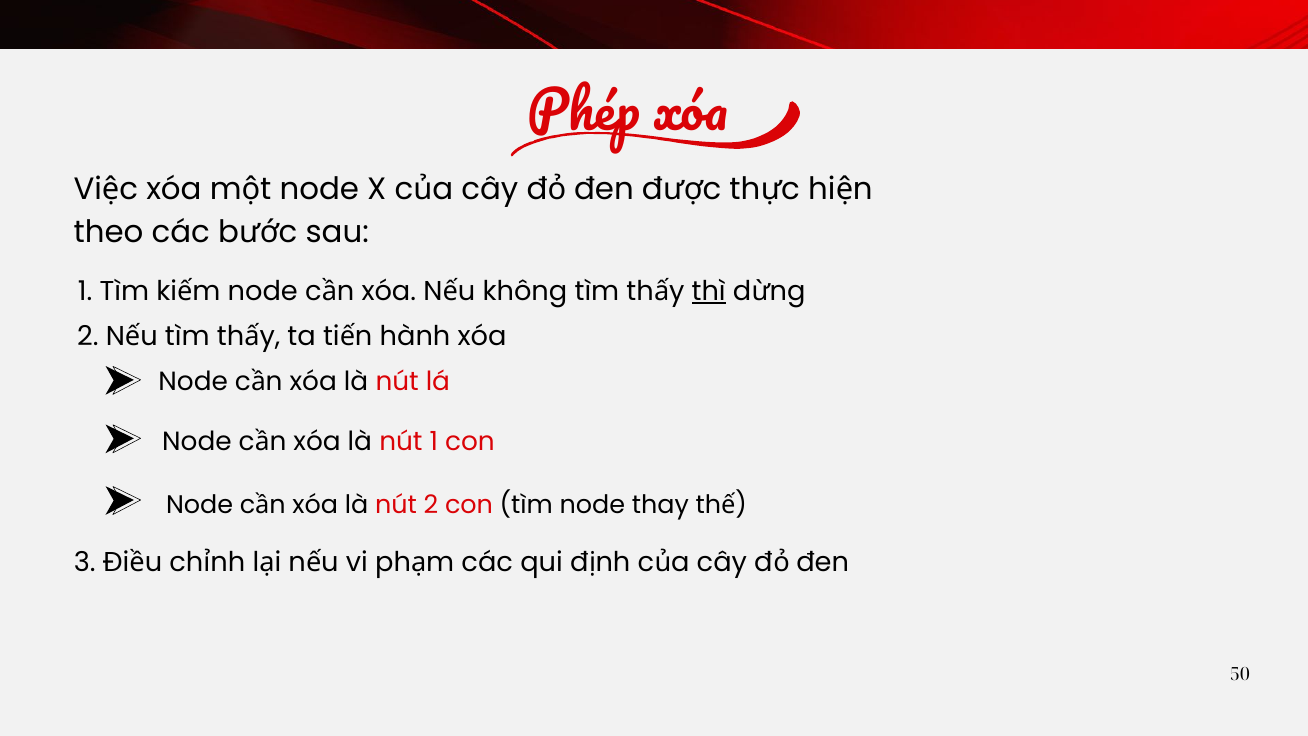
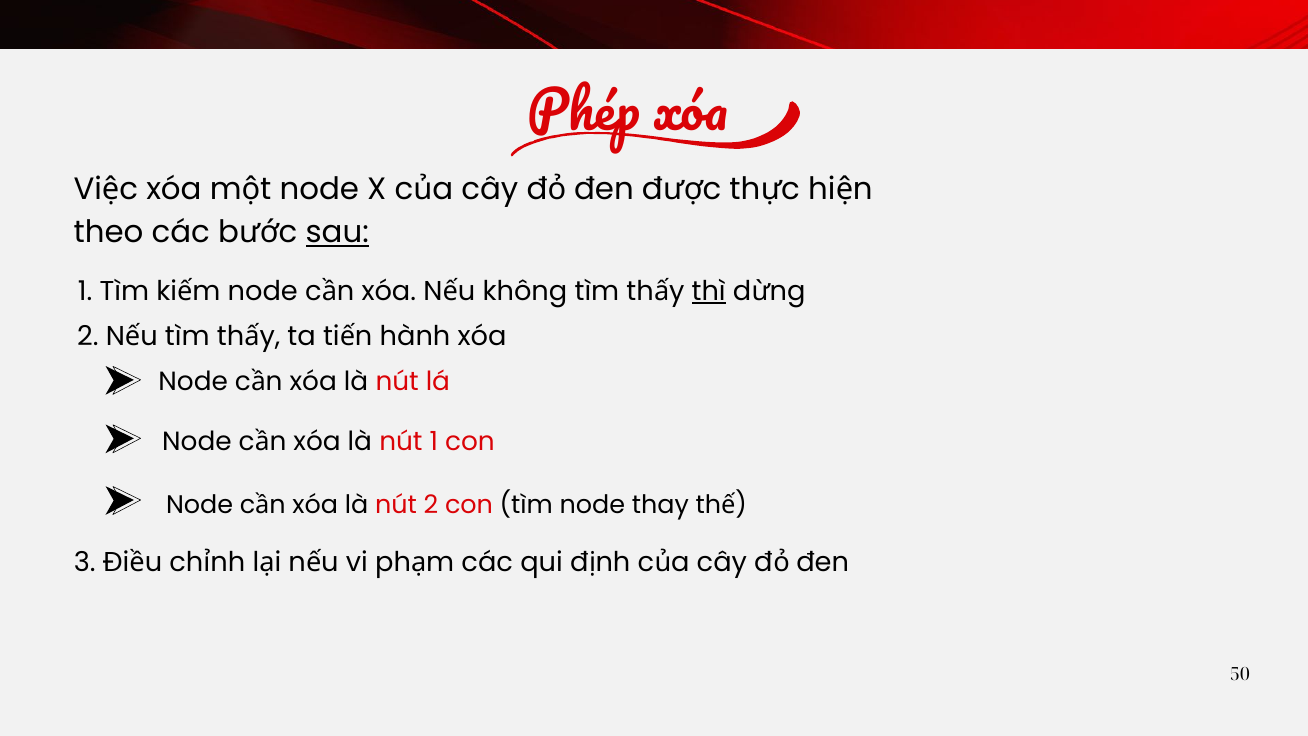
sau underline: none -> present
